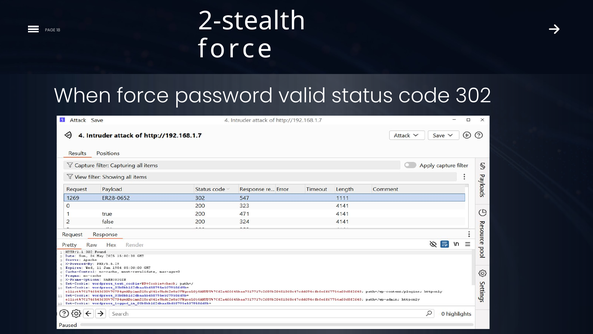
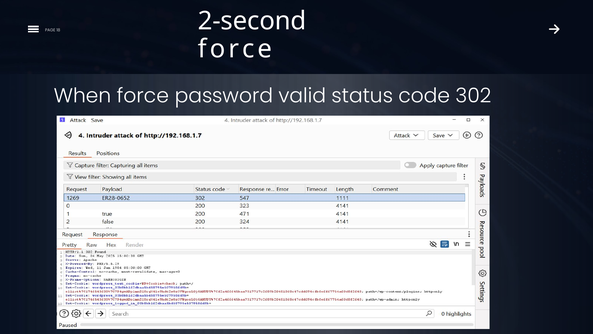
2-stealth: 2-stealth -> 2-second
